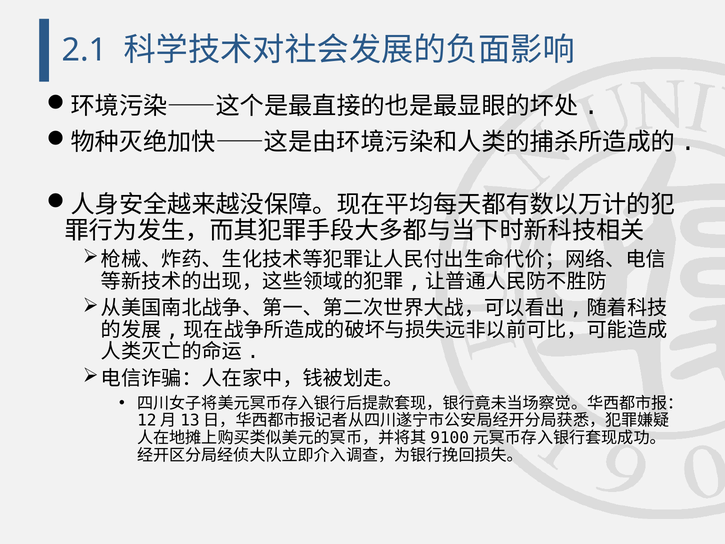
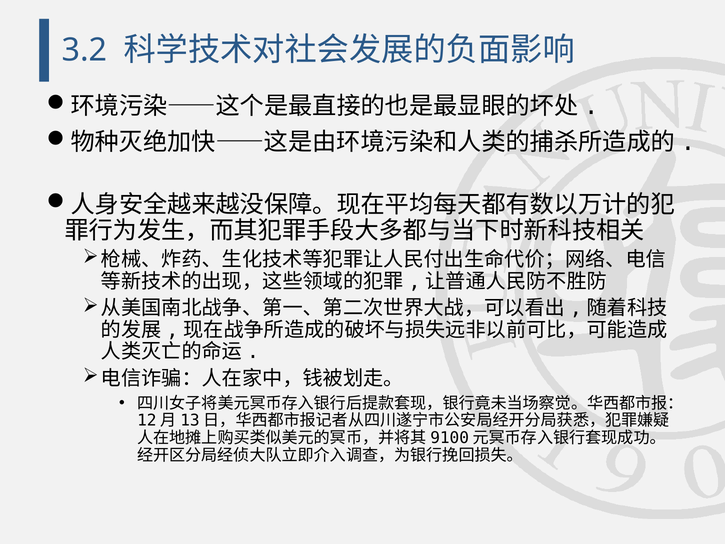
2.1: 2.1 -> 3.2
